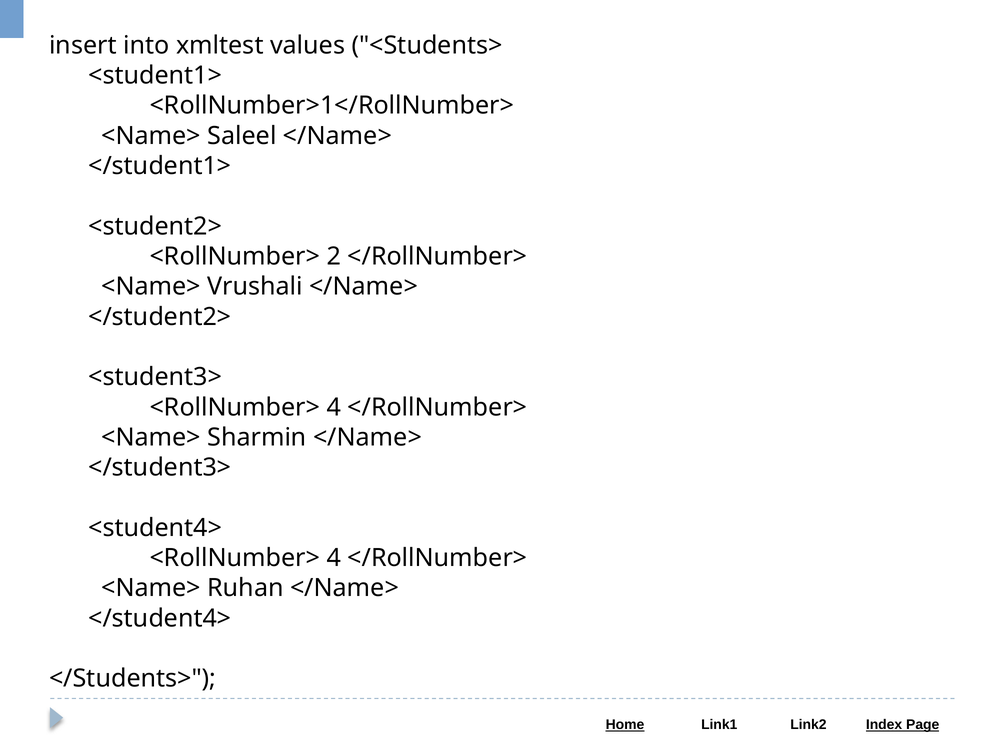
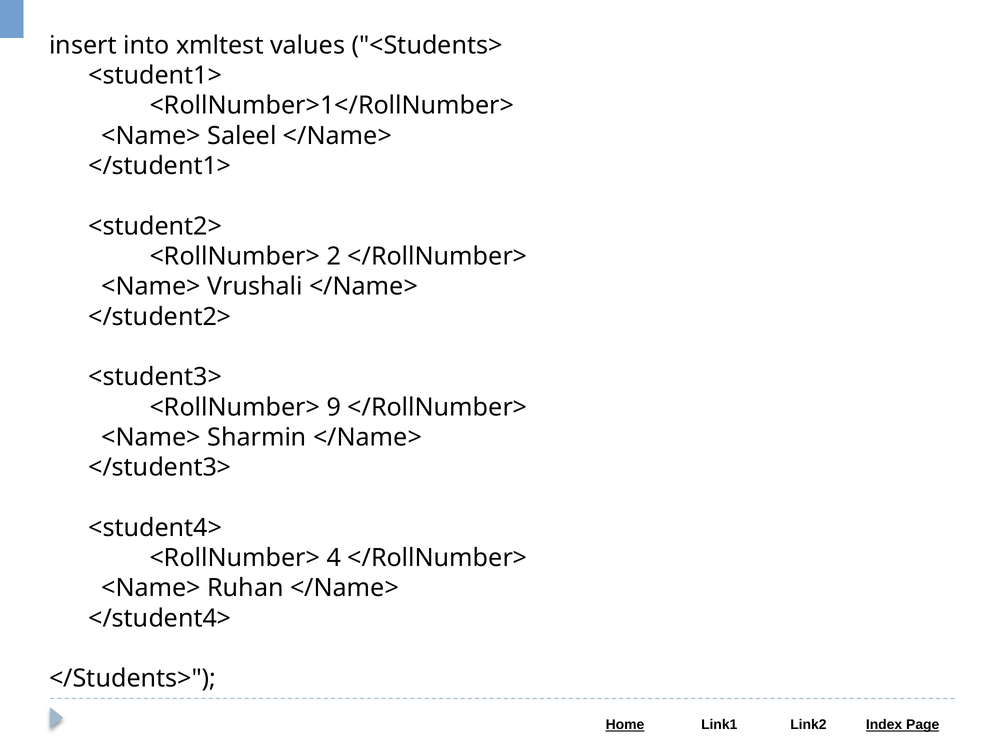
4 at (334, 407): 4 -> 9
